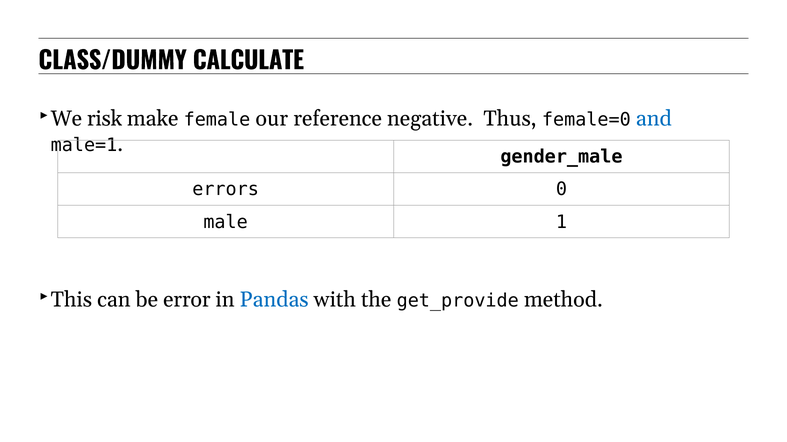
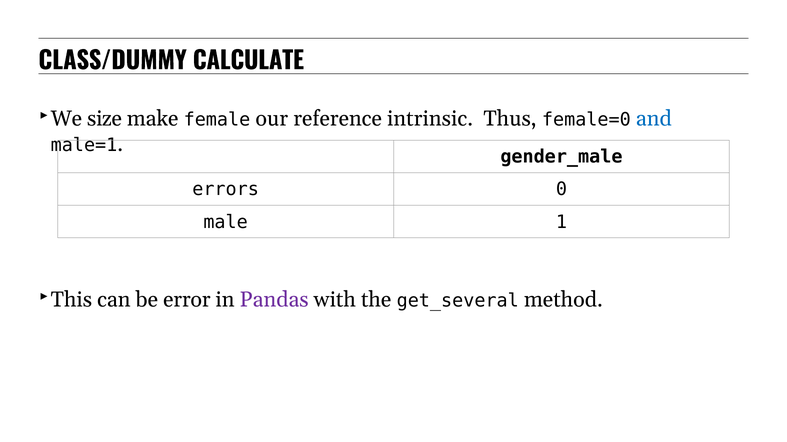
risk: risk -> size
negative: negative -> intrinsic
Pandas colour: blue -> purple
get_provide: get_provide -> get_several
